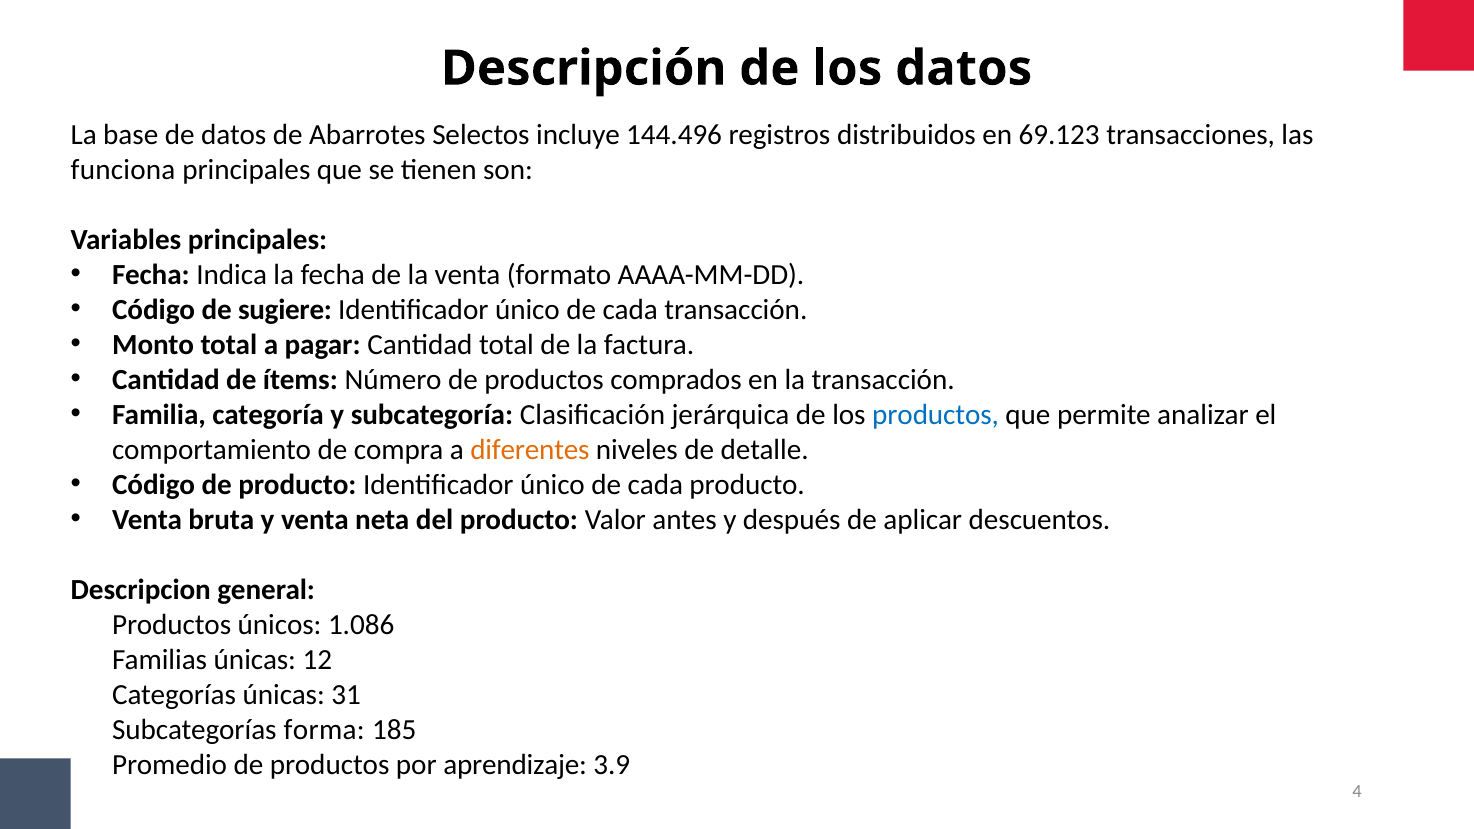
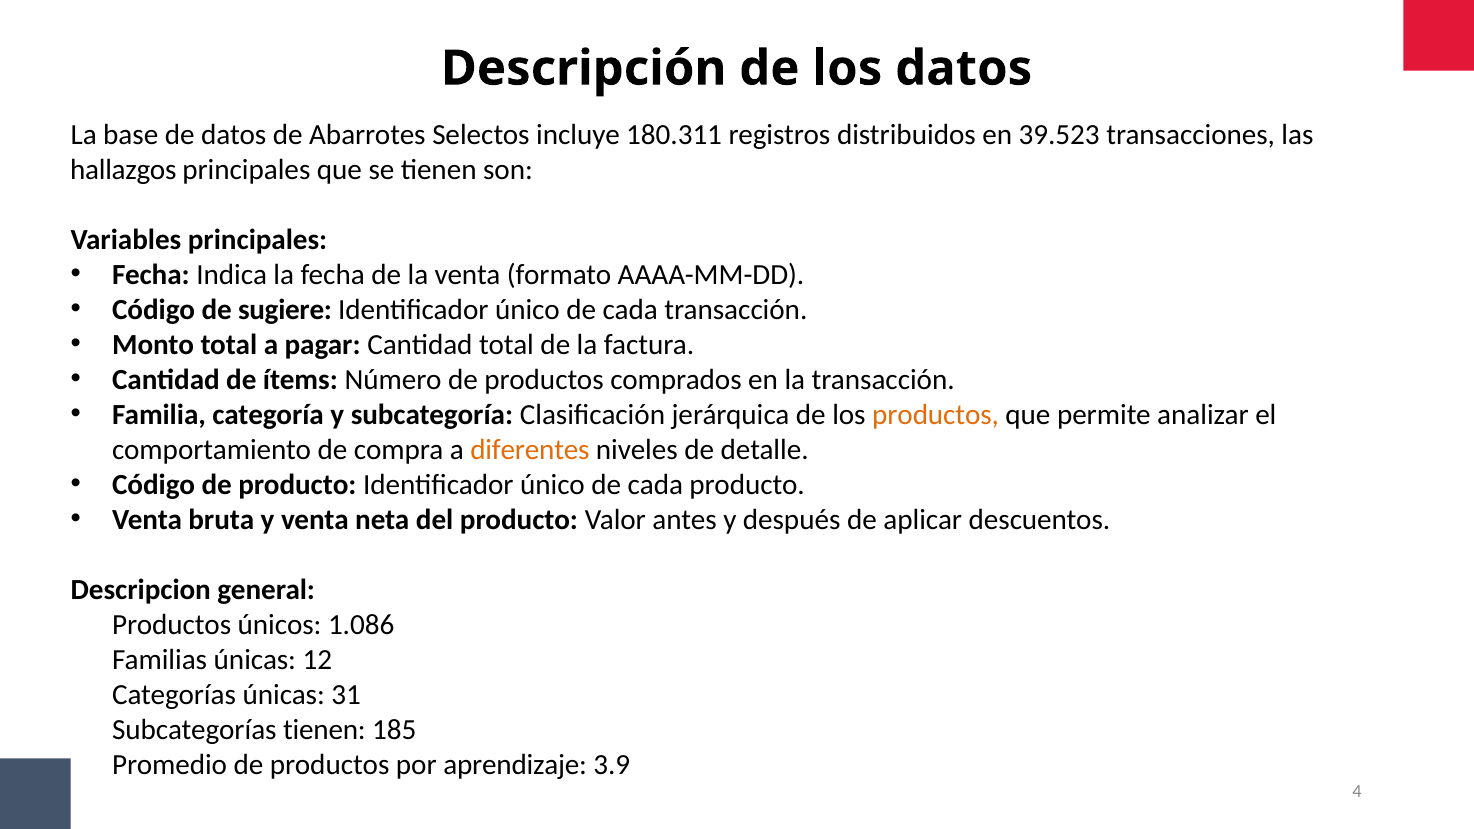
144.496: 144.496 -> 180.311
69.123: 69.123 -> 39.523
funciona: funciona -> hallazgos
productos at (936, 415) colour: blue -> orange
forma at (324, 730): forma -> tienen
